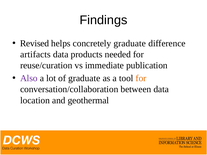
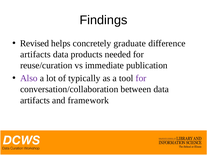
of graduate: graduate -> typically
for at (141, 78) colour: orange -> purple
location at (35, 100): location -> artifacts
geothermal: geothermal -> framework
